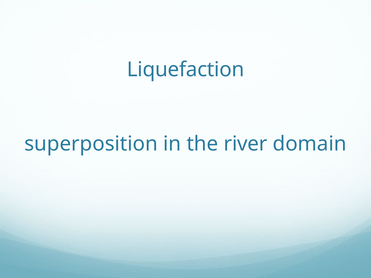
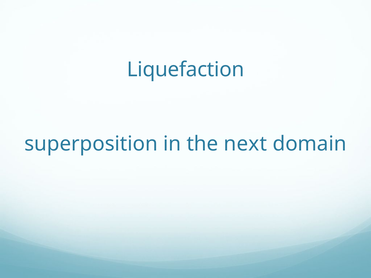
river: river -> next
